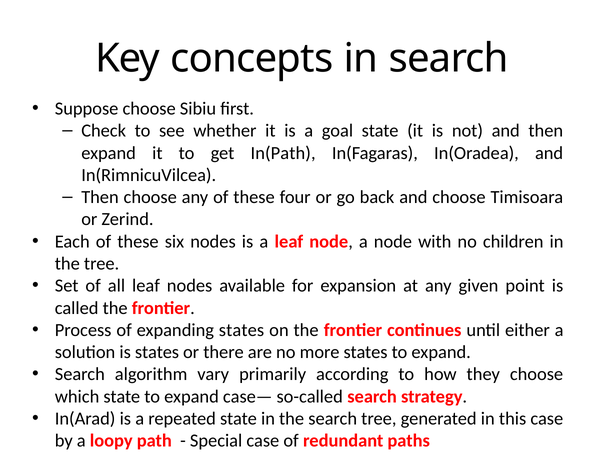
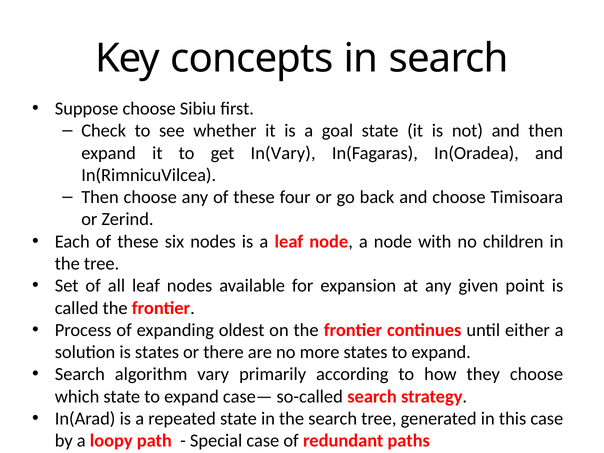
In(Path: In(Path -> In(Vary
expanding states: states -> oldest
